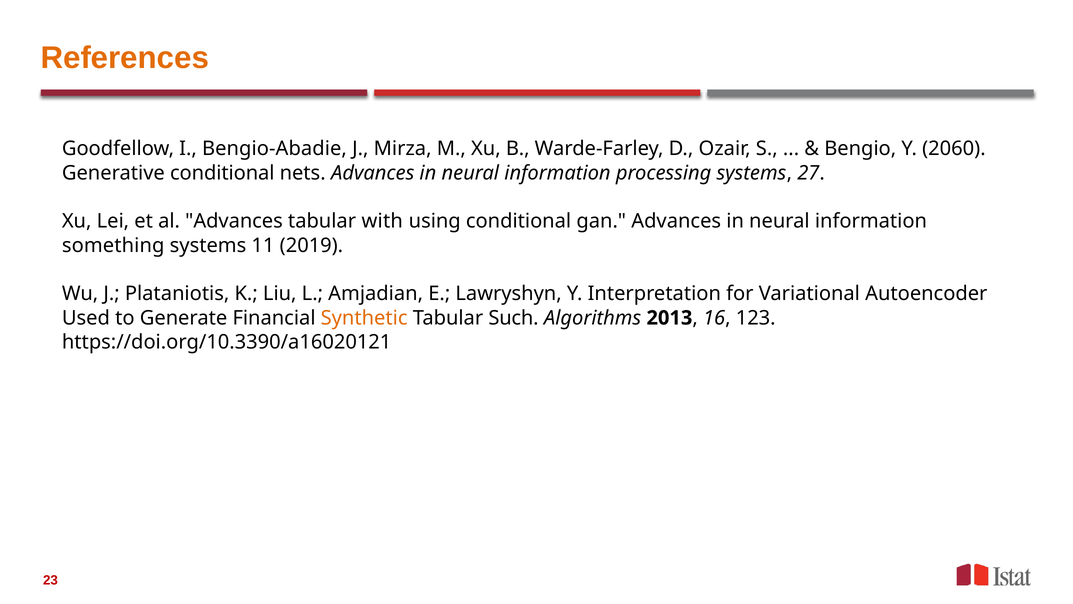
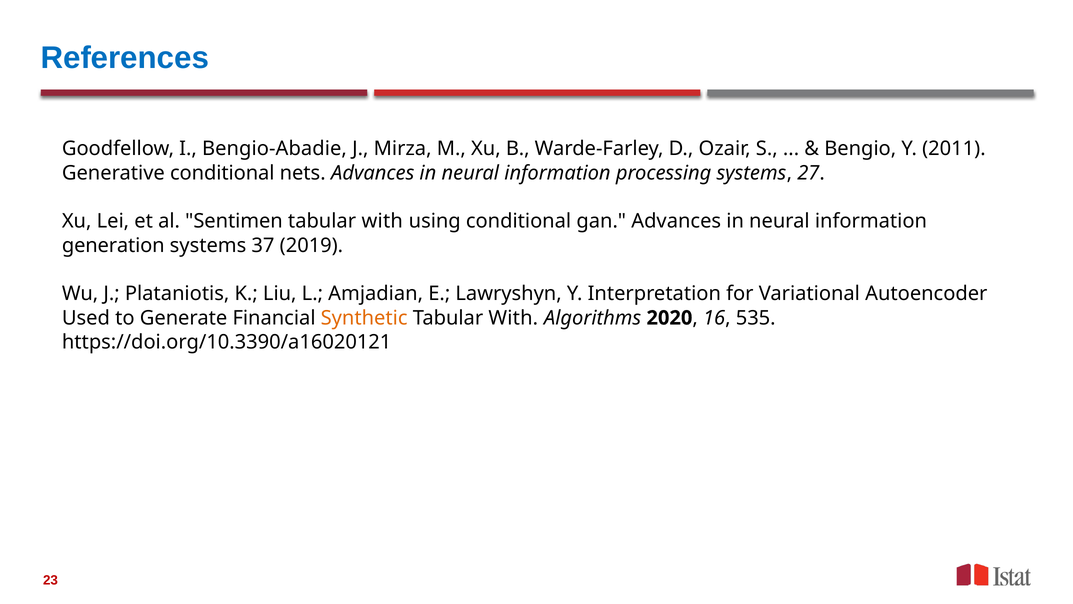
References colour: orange -> blue
2060: 2060 -> 2011
al Advances: Advances -> Sentimen
something: something -> generation
11: 11 -> 37
Such at (513, 318): Such -> With
2013: 2013 -> 2020
123: 123 -> 535
